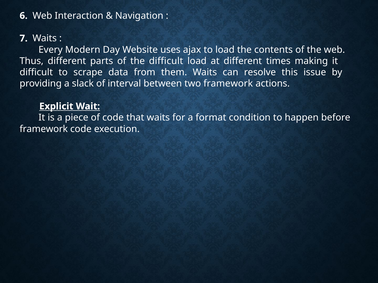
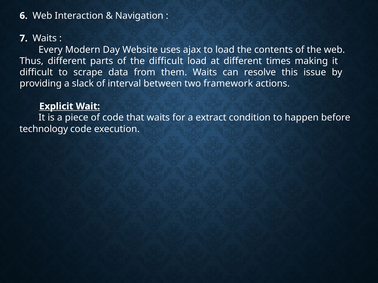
format: format -> extract
framework at (44, 129): framework -> technology
